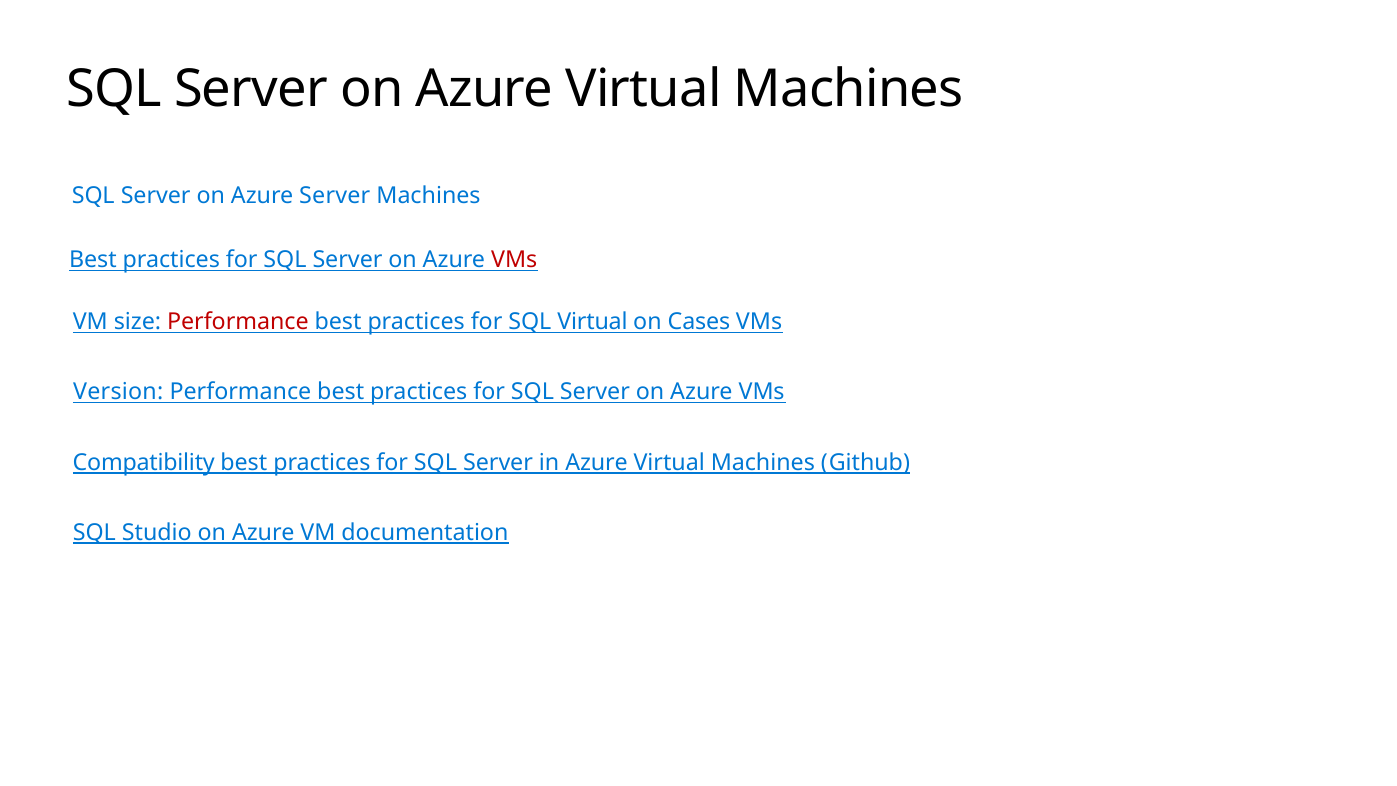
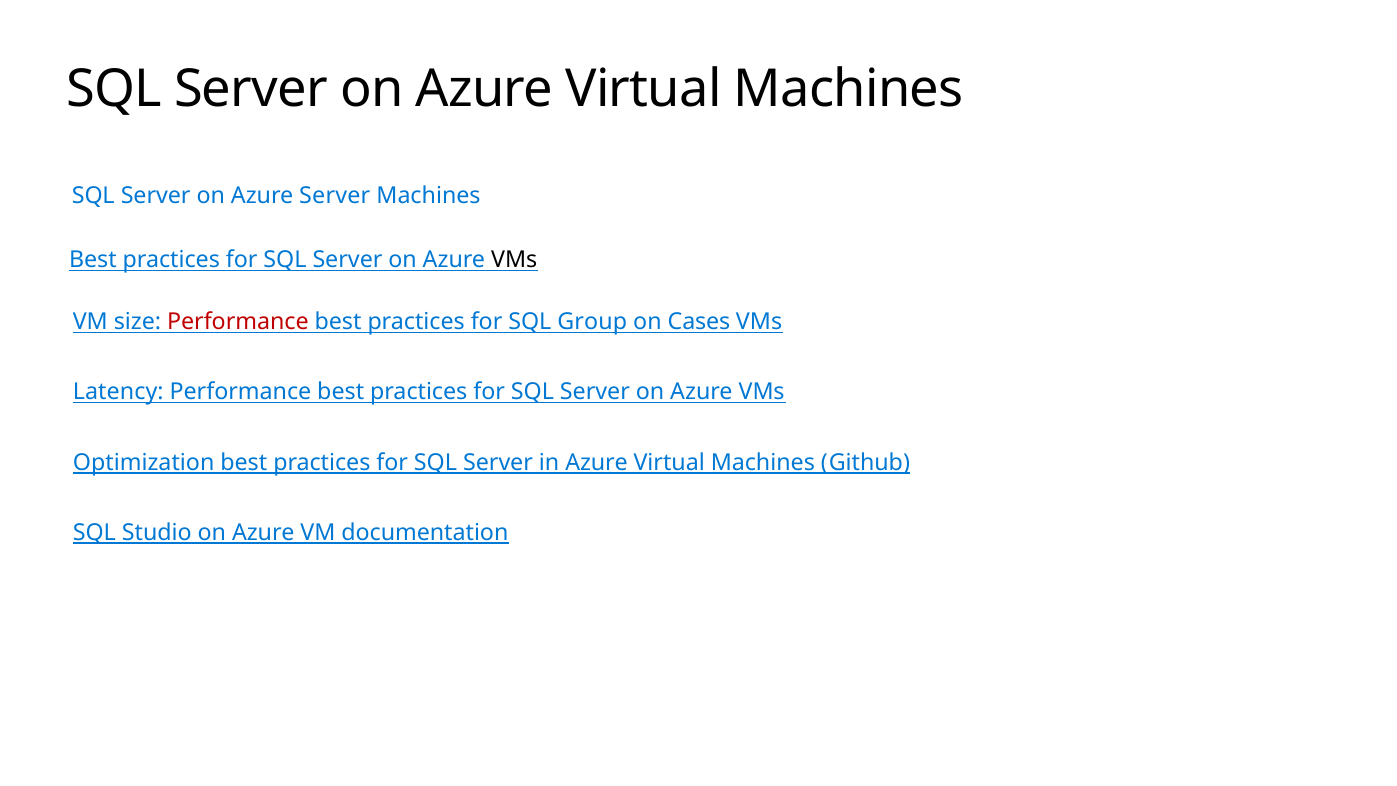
VMs at (514, 260) colour: red -> black
SQL Virtual: Virtual -> Group
Version: Version -> Latency
Compatibility: Compatibility -> Optimization
